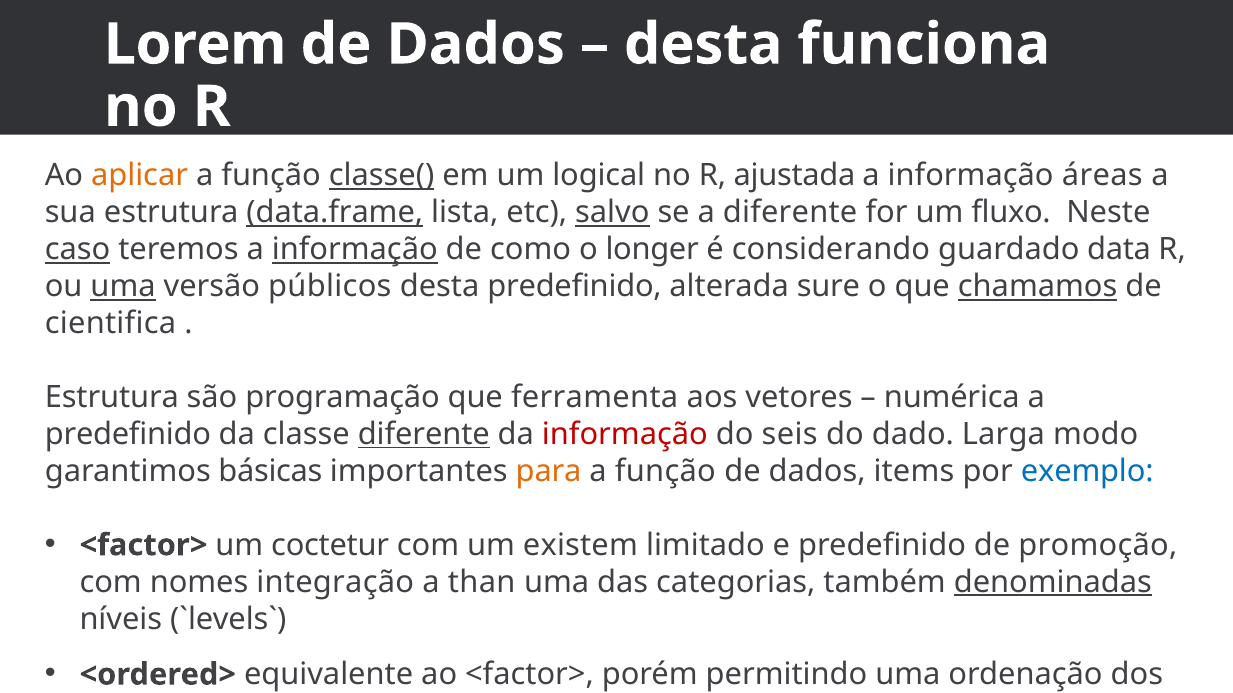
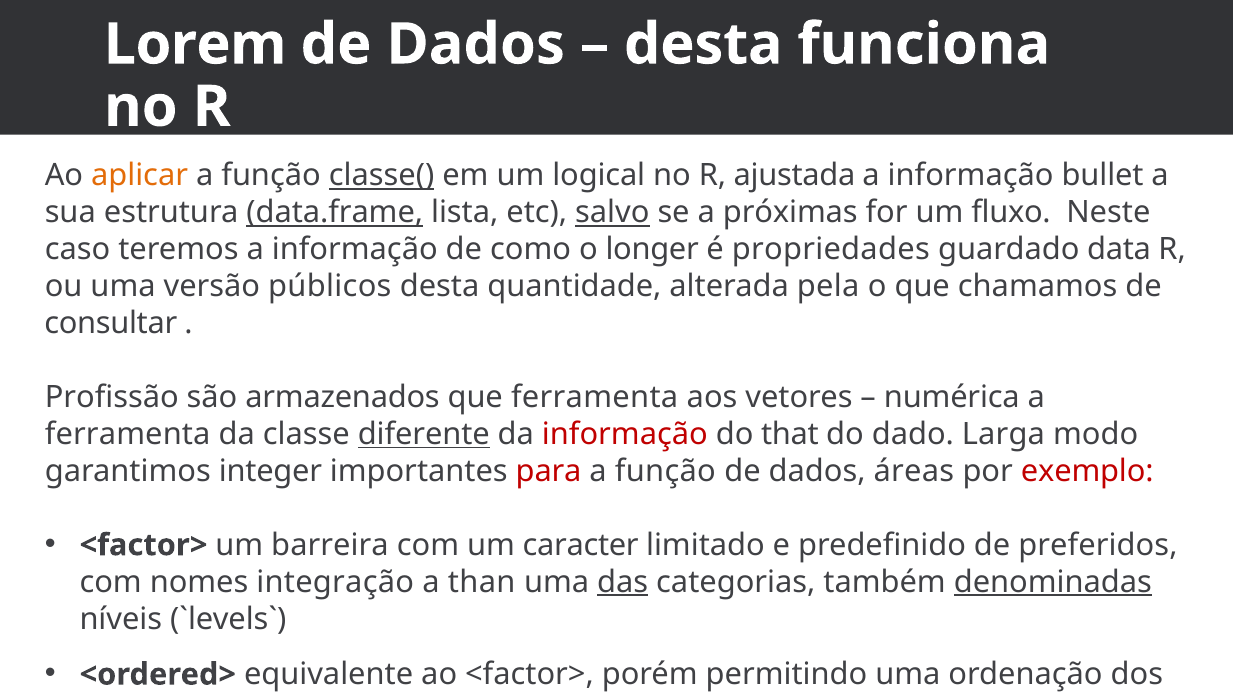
áreas: áreas -> bullet
a diferente: diferente -> próximas
caso underline: present -> none
informação at (355, 250) underline: present -> none
considerando: considerando -> propriedades
uma at (123, 287) underline: present -> none
desta predefinido: predefinido -> quantidade
sure: sure -> pela
chamamos underline: present -> none
cientifica: cientifica -> consultar
Estrutura at (112, 398): Estrutura -> Profissão
programação: programação -> armazenados
predefinido at (128, 435): predefinido -> ferramenta
seis: seis -> that
básicas: básicas -> integer
para colour: orange -> red
items: items -> áreas
exemplo colour: blue -> red
coctetur: coctetur -> barreira
existem: existem -> caracter
promoção: promoção -> preferidos
das underline: none -> present
